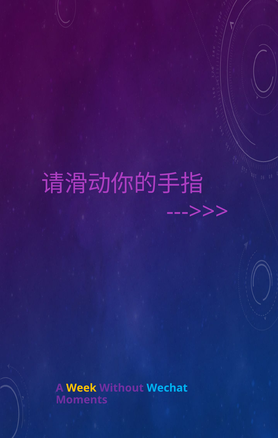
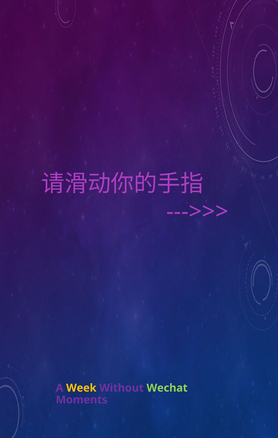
Wechat colour: light blue -> light green
